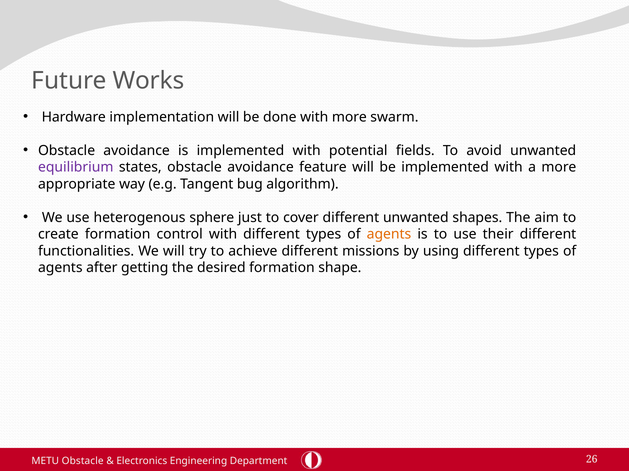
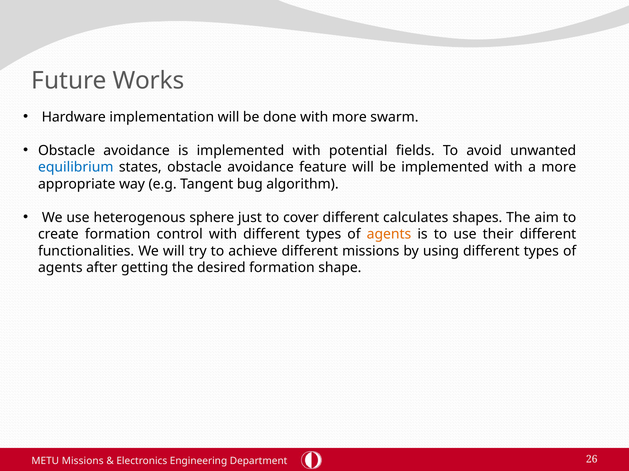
equilibrium colour: purple -> blue
different unwanted: unwanted -> calculates
METU Obstacle: Obstacle -> Missions
